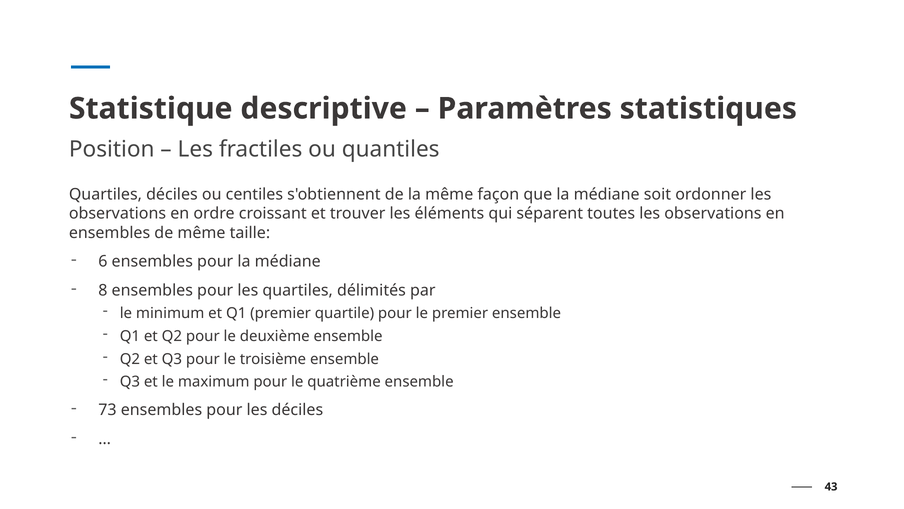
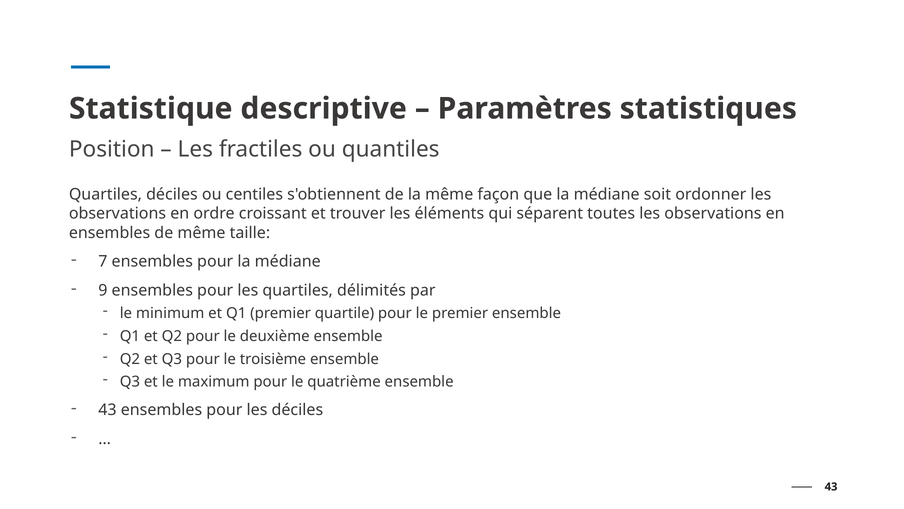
6: 6 -> 7
8: 8 -> 9
73 at (107, 410): 73 -> 43
